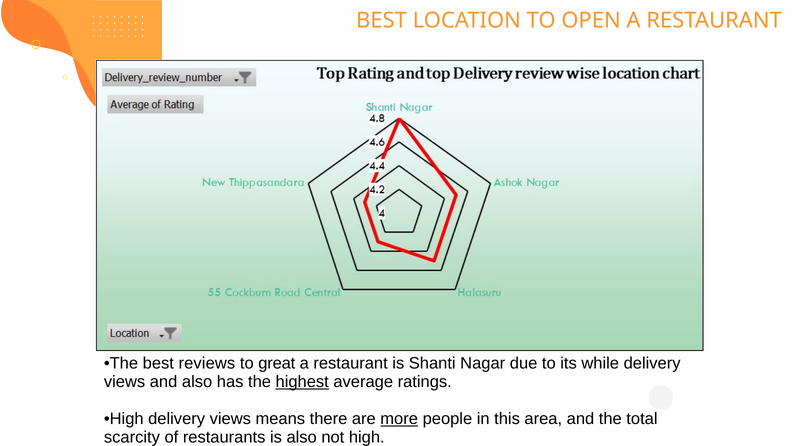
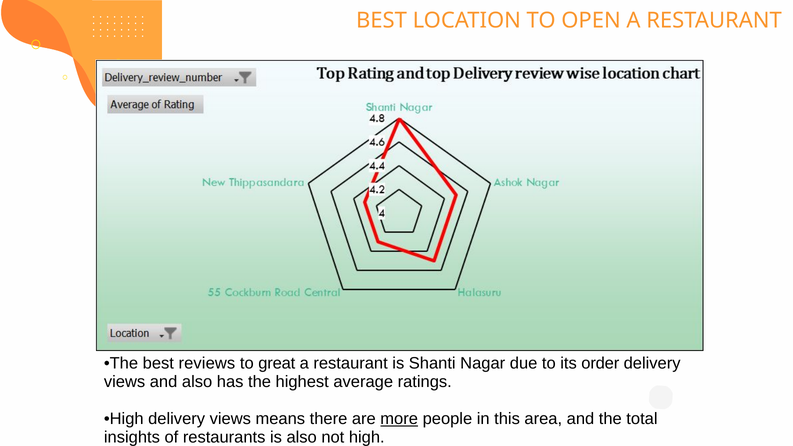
while: while -> order
highest underline: present -> none
scarcity: scarcity -> insights
